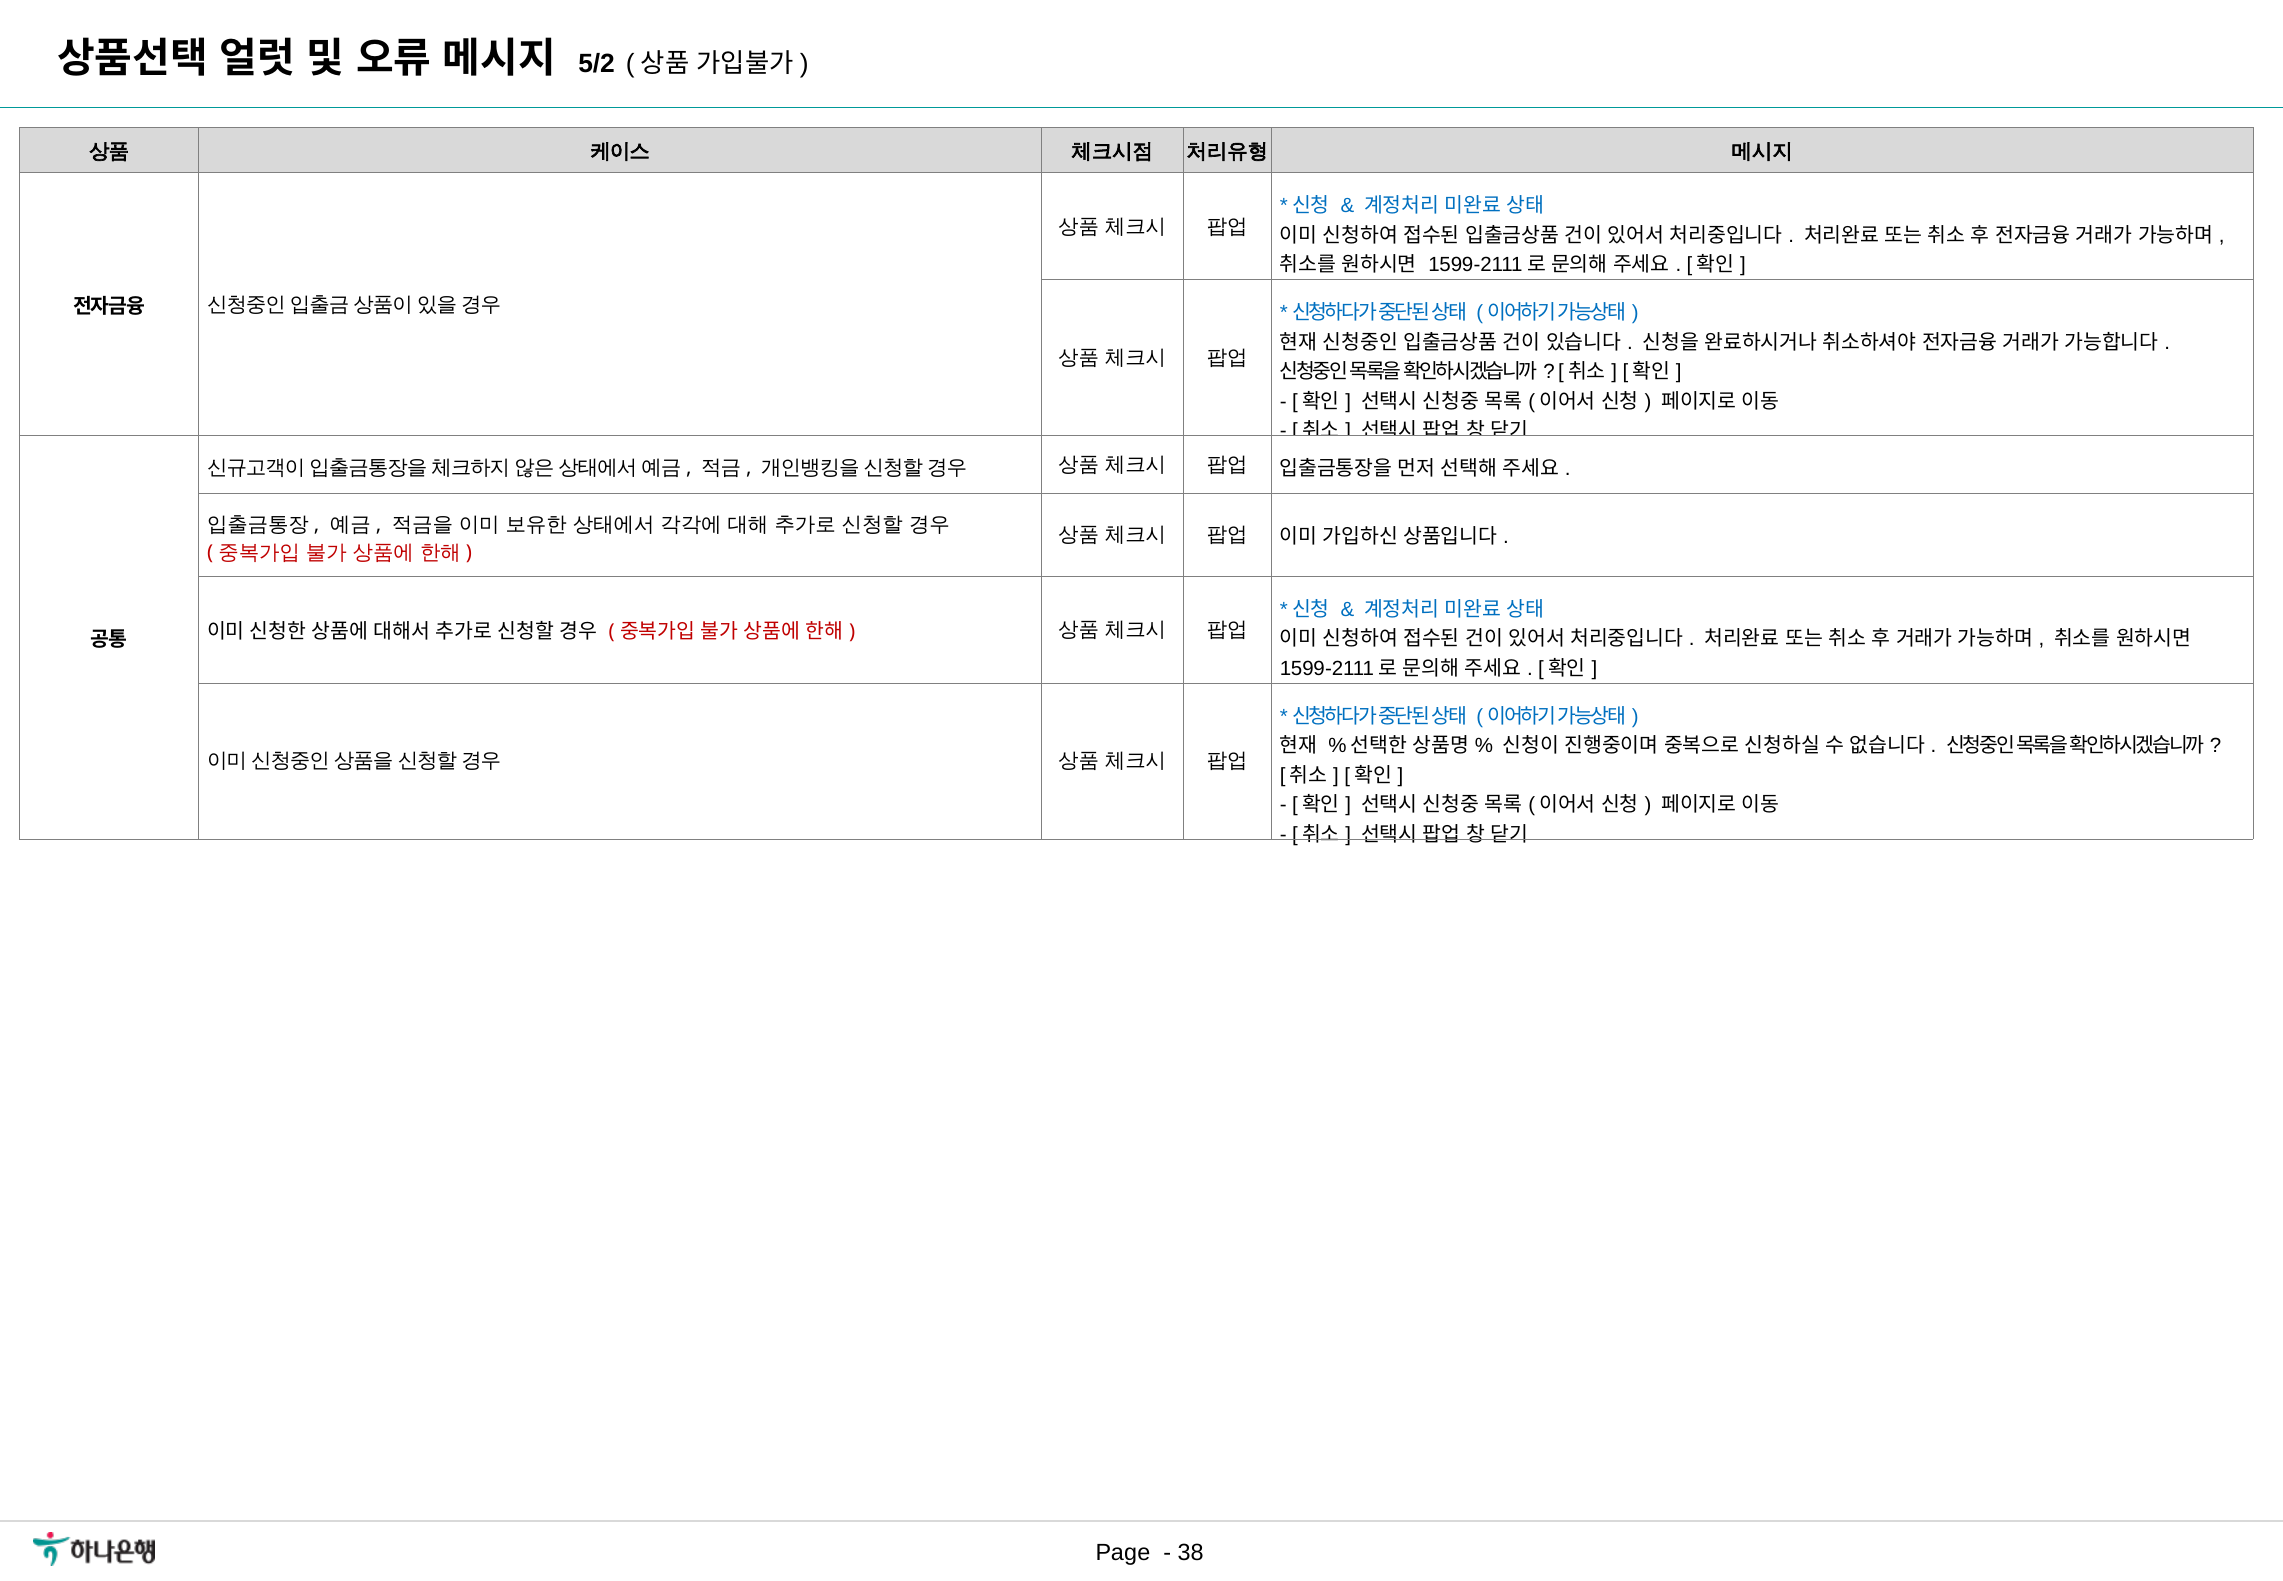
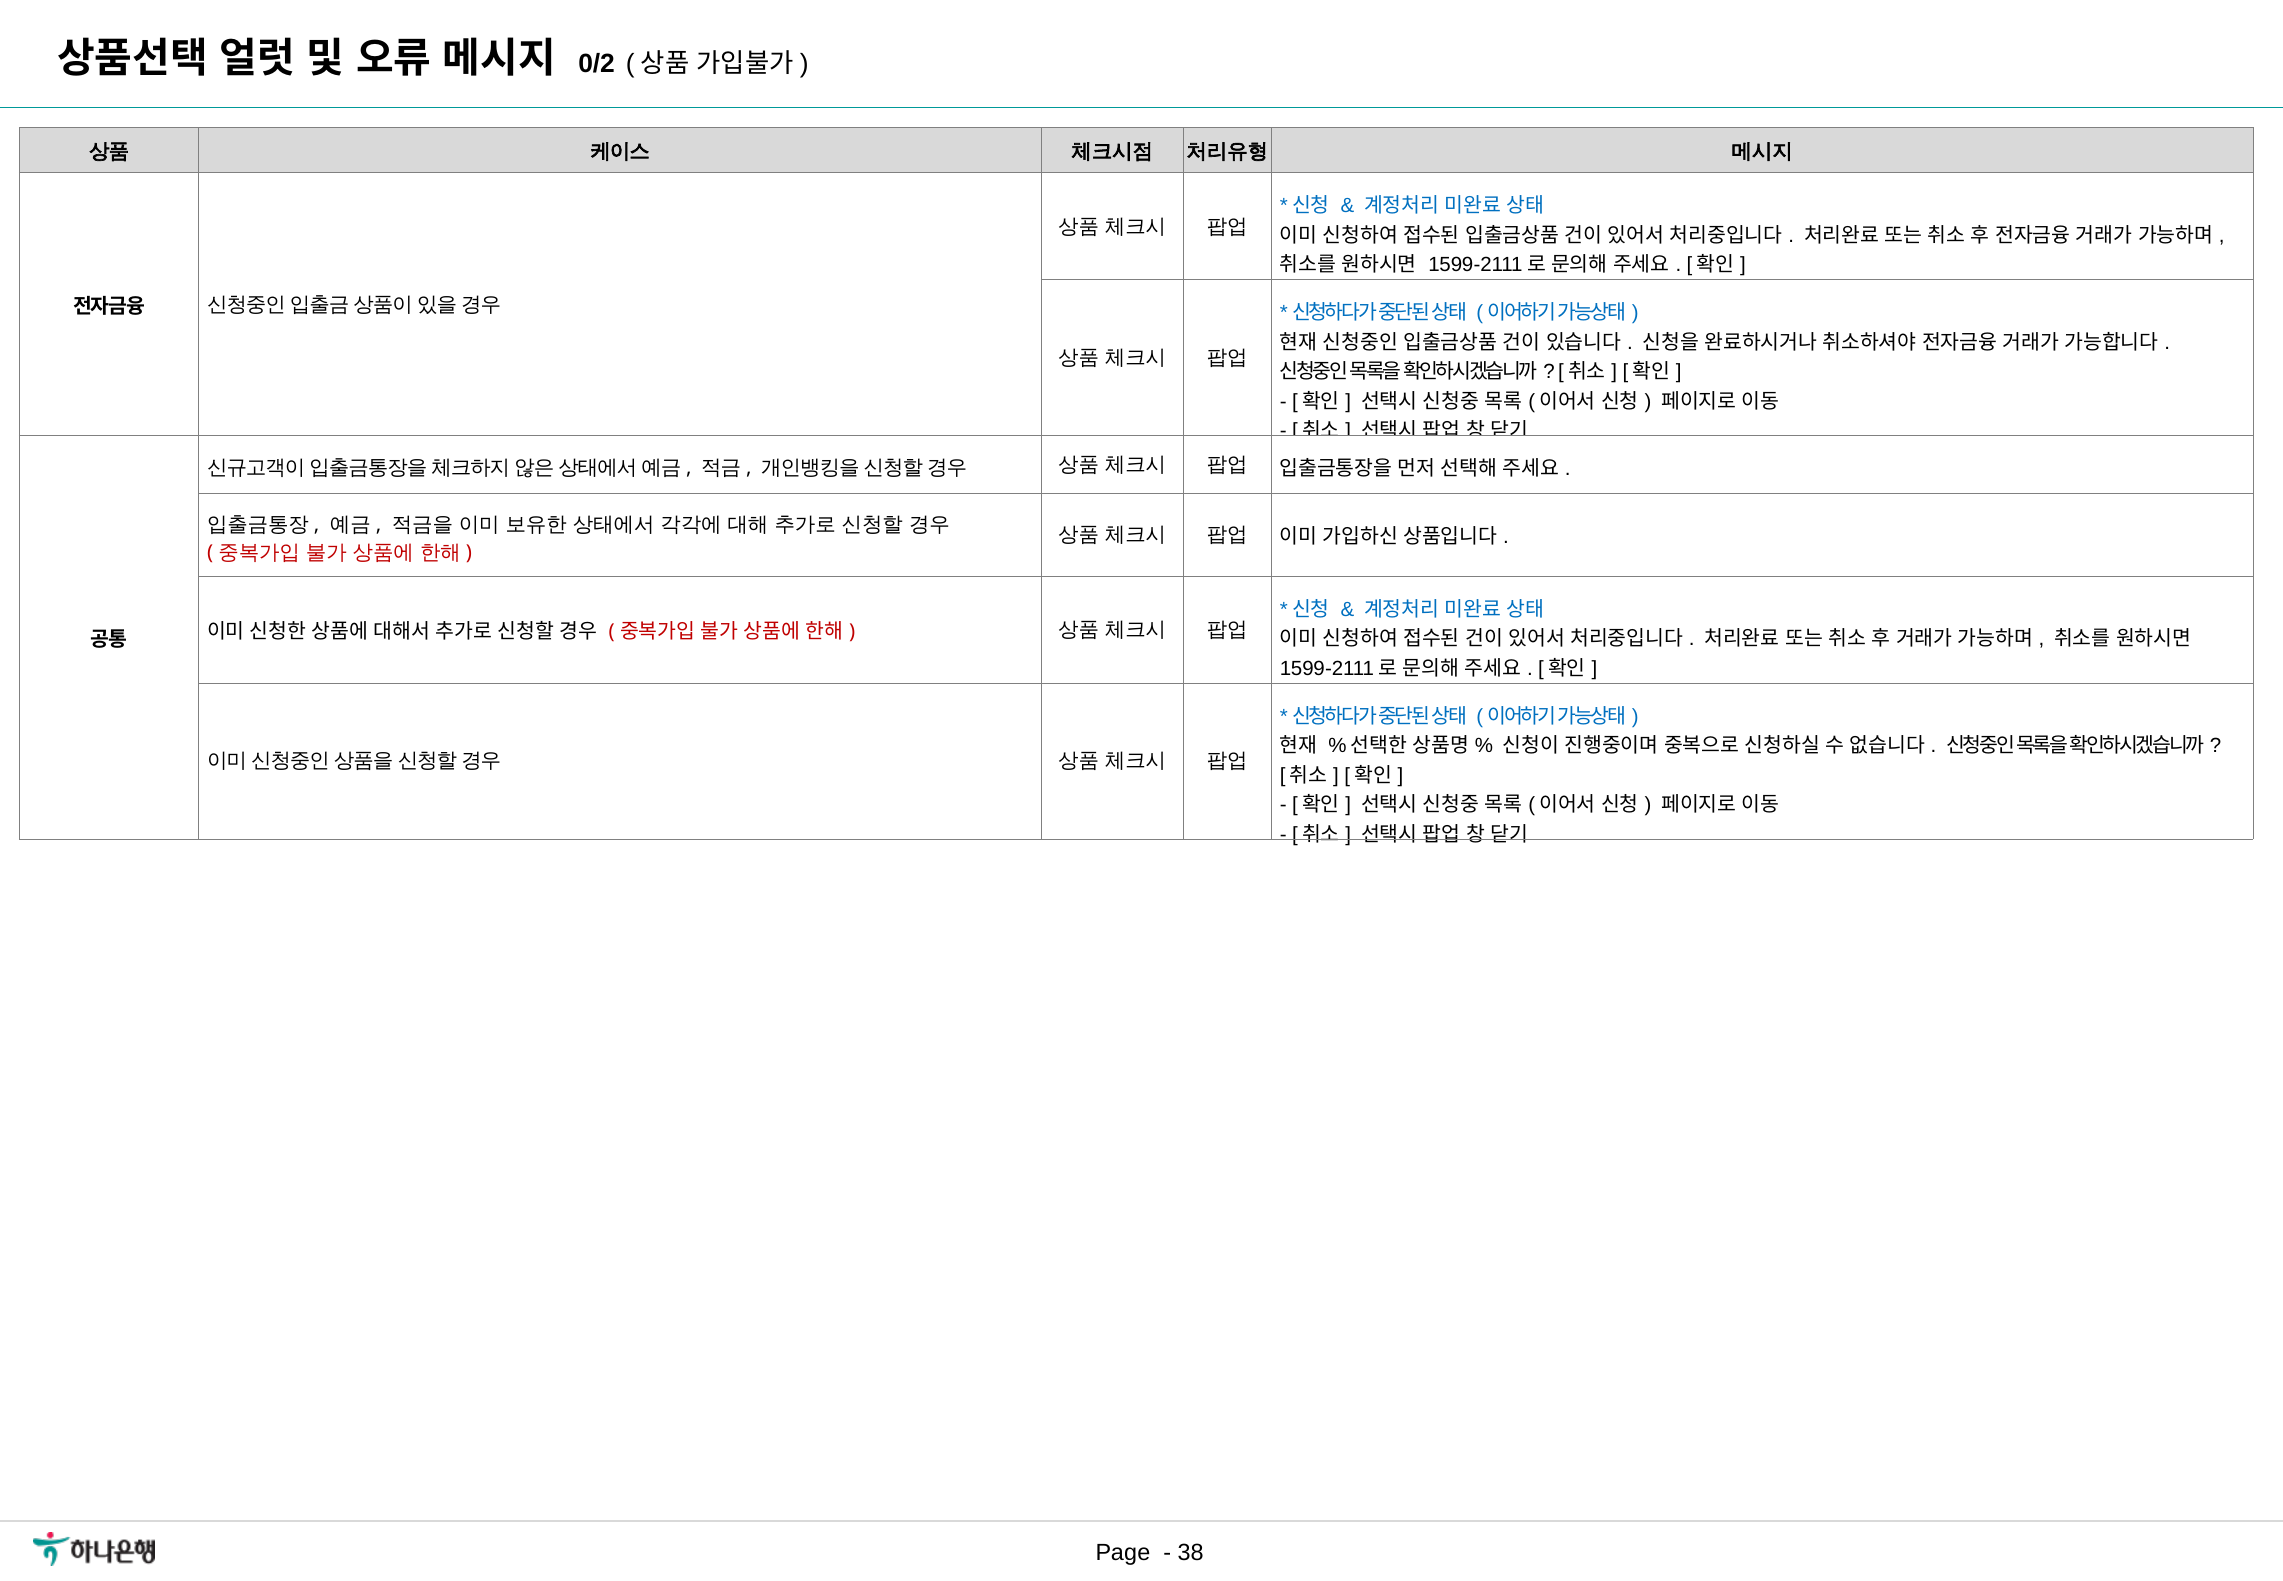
5/2: 5/2 -> 0/2
